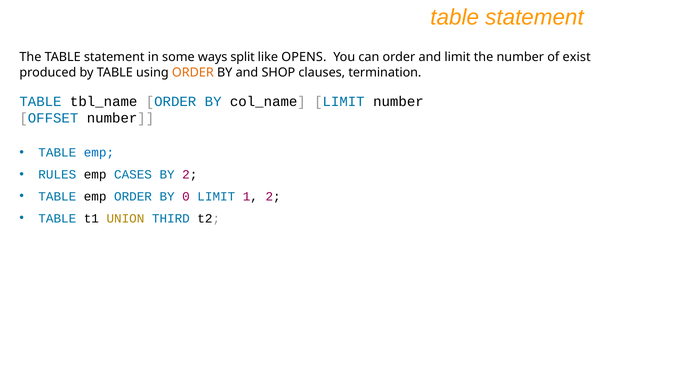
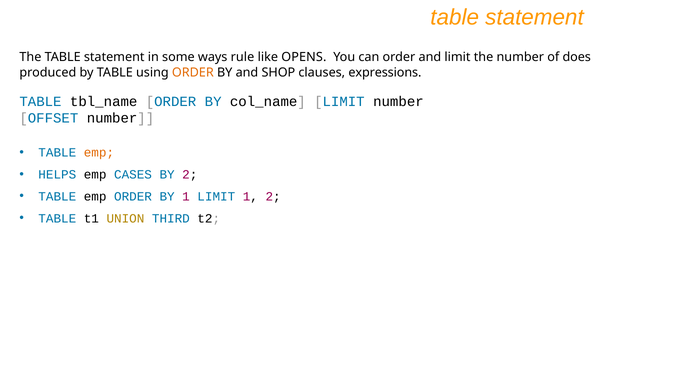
split: split -> rule
exist: exist -> does
termination: termination -> expressions
emp at (99, 153) colour: blue -> orange
RULES: RULES -> HELPS
BY 0: 0 -> 1
